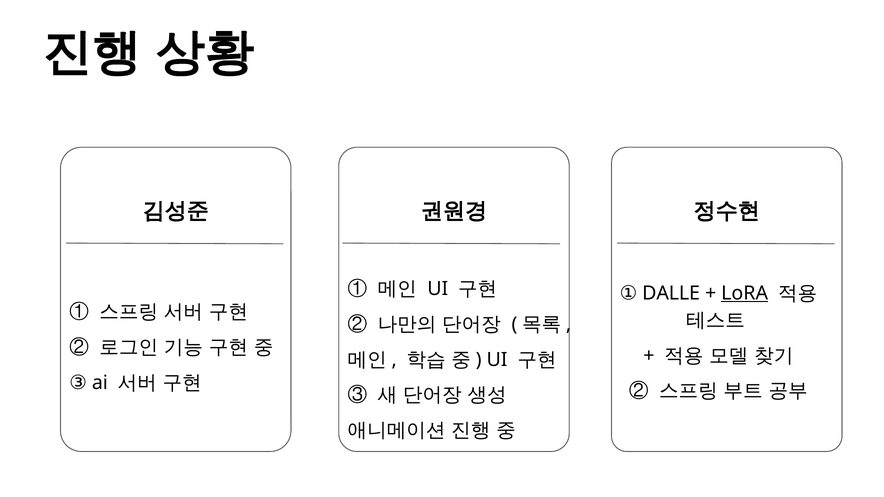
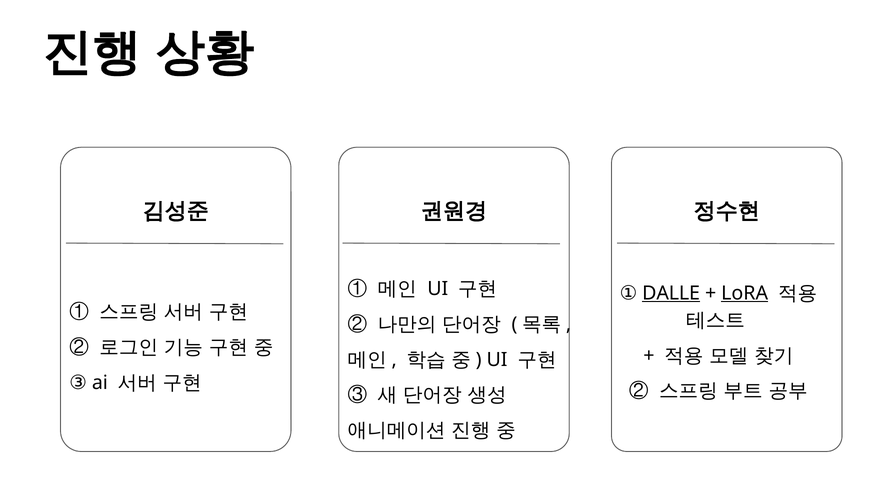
DALLE underline: none -> present
